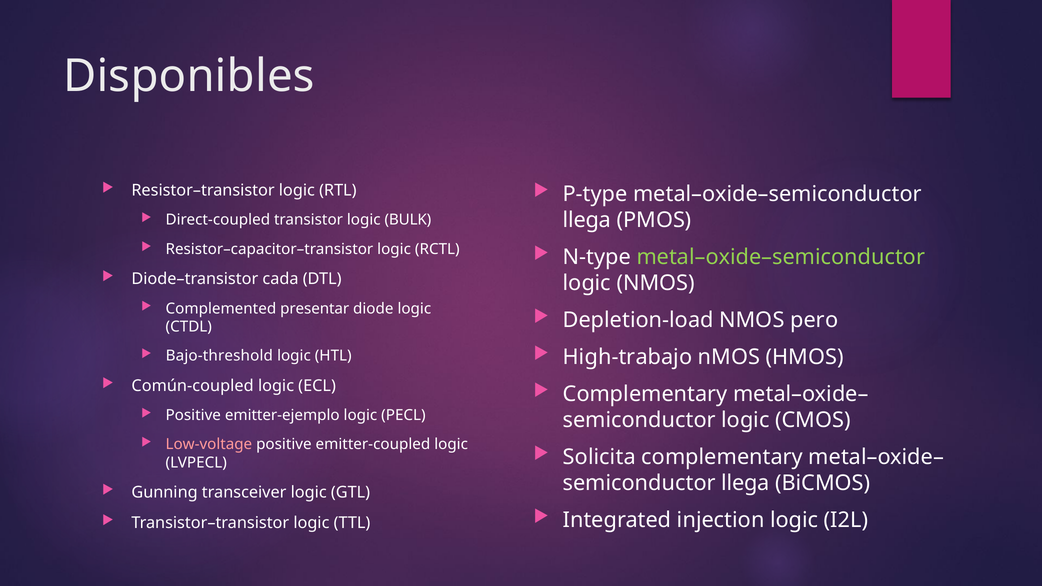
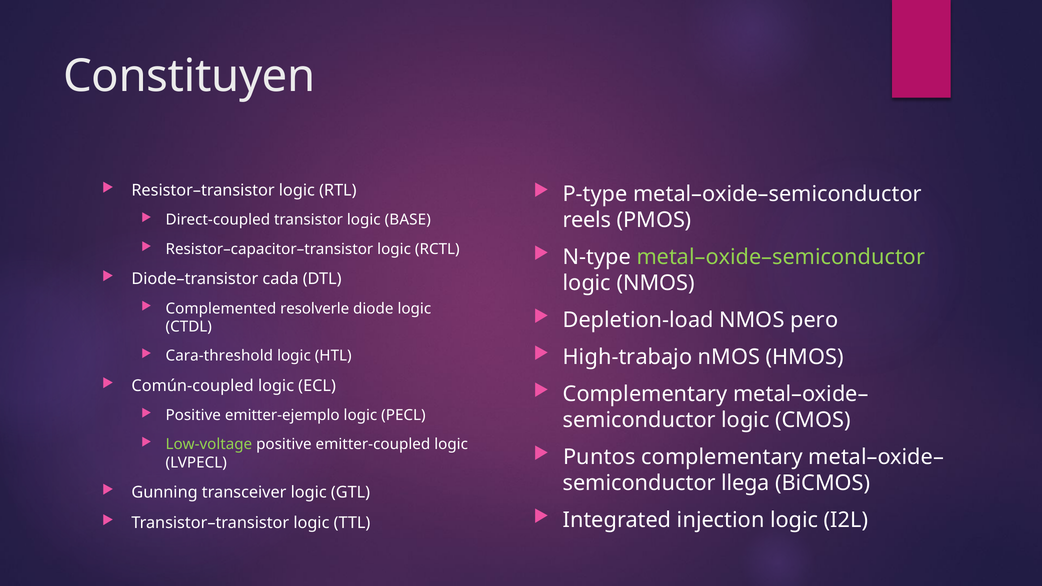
Disponibles: Disponibles -> Constituyen
BULK: BULK -> BASE
llega at (587, 220): llega -> reels
presentar: presentar -> resolverle
Bajo-threshold: Bajo-threshold -> Cara-threshold
Low-voltage colour: pink -> light green
Solicita: Solicita -> Puntos
